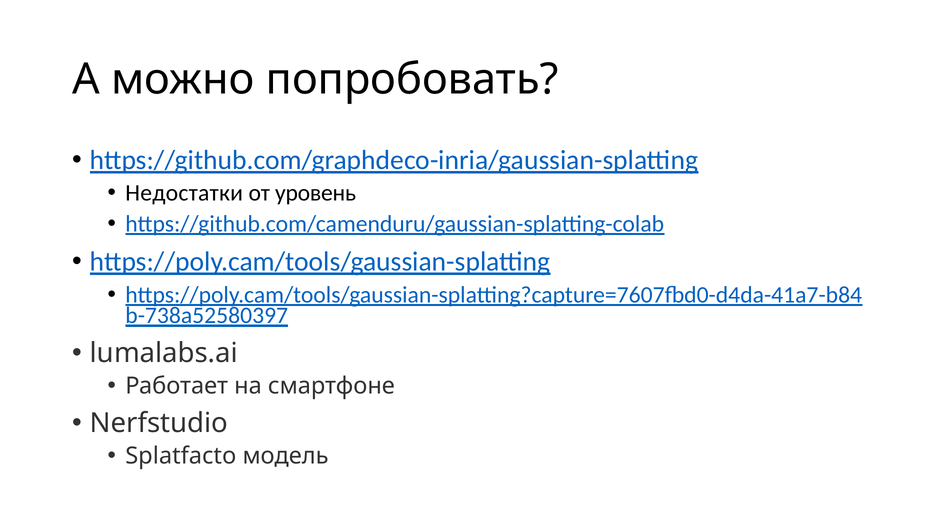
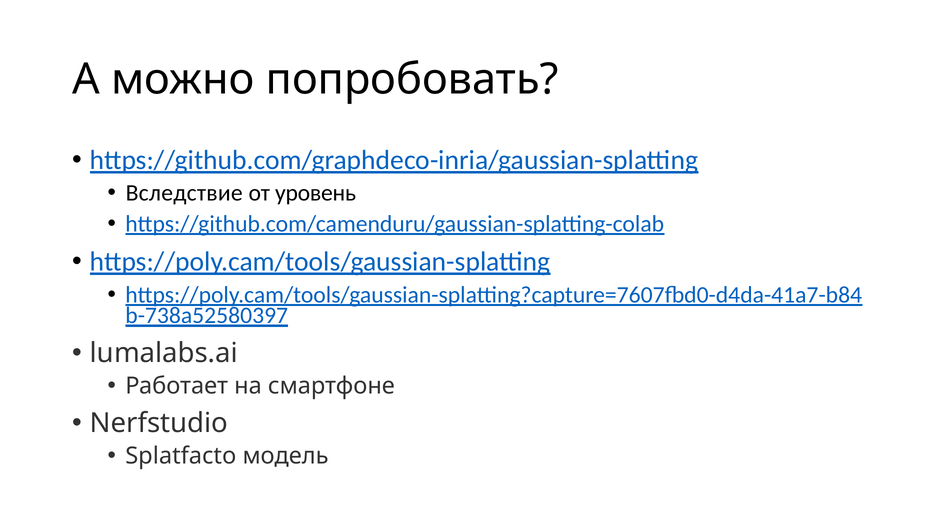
Недостатки: Недостатки -> Вследствие
